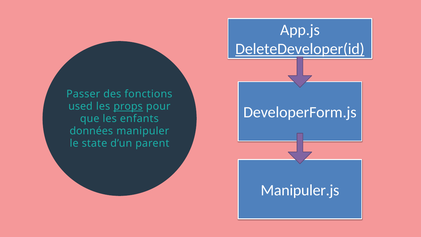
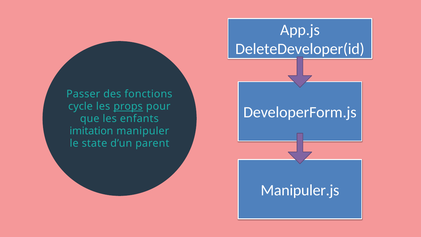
DeleteDeveloper(id underline: present -> none
used: used -> cycle
données: données -> imitation
